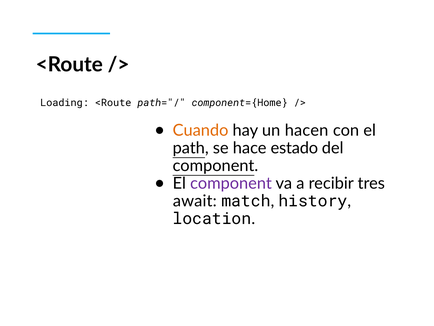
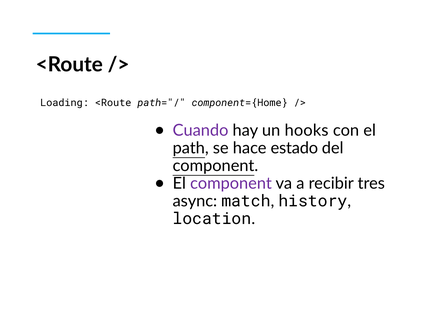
Cuando colour: orange -> purple
hacen: hacen -> hooks
await: await -> async
